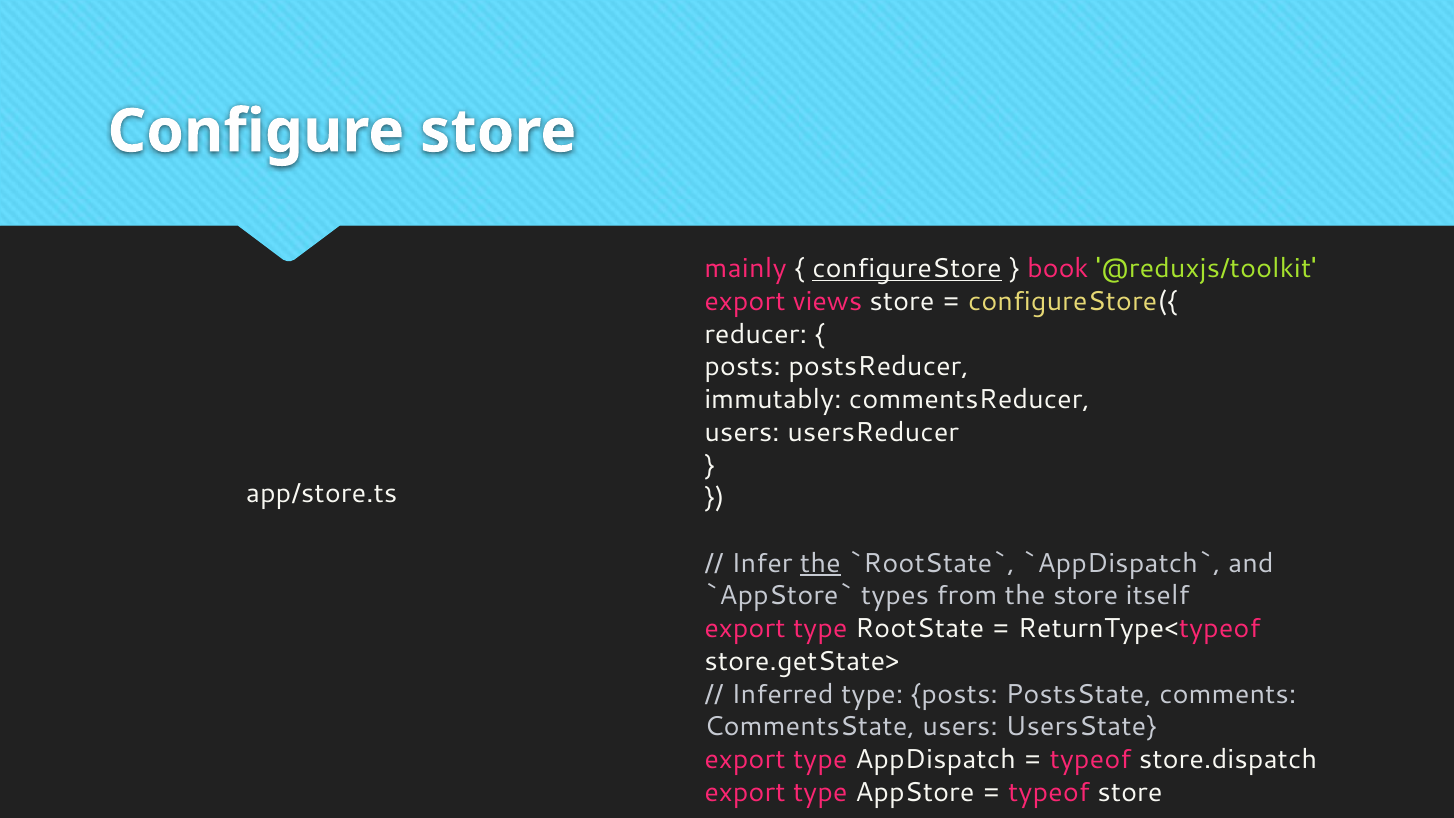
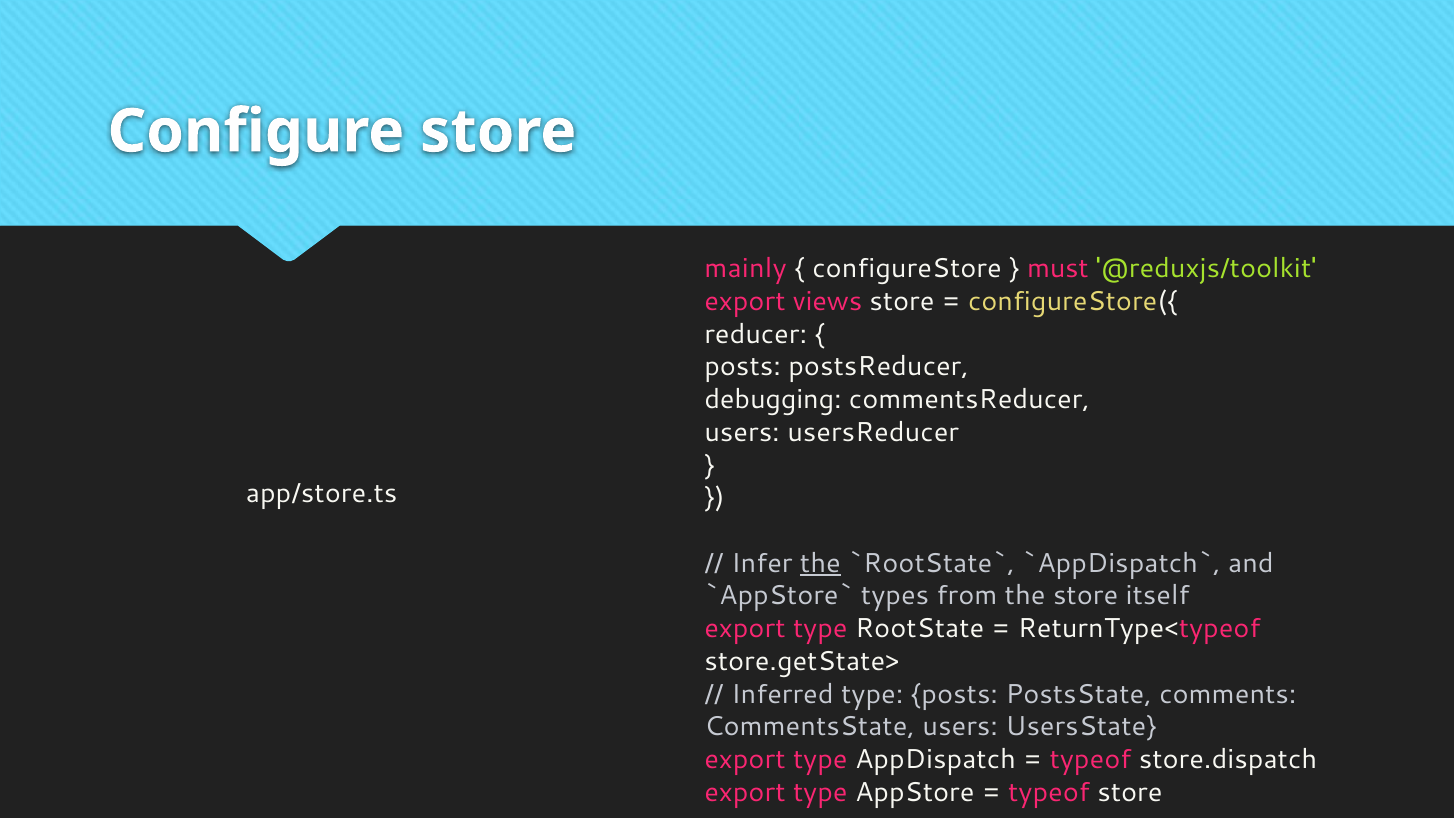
configureStore underline: present -> none
book: book -> must
immutably: immutably -> debugging
